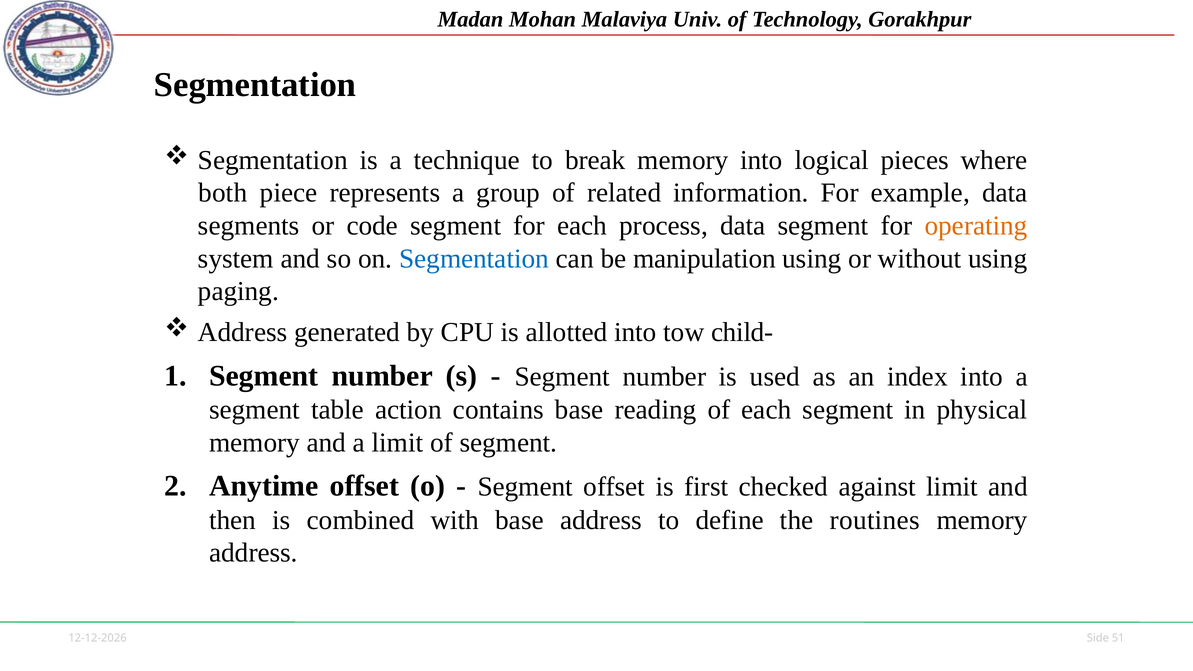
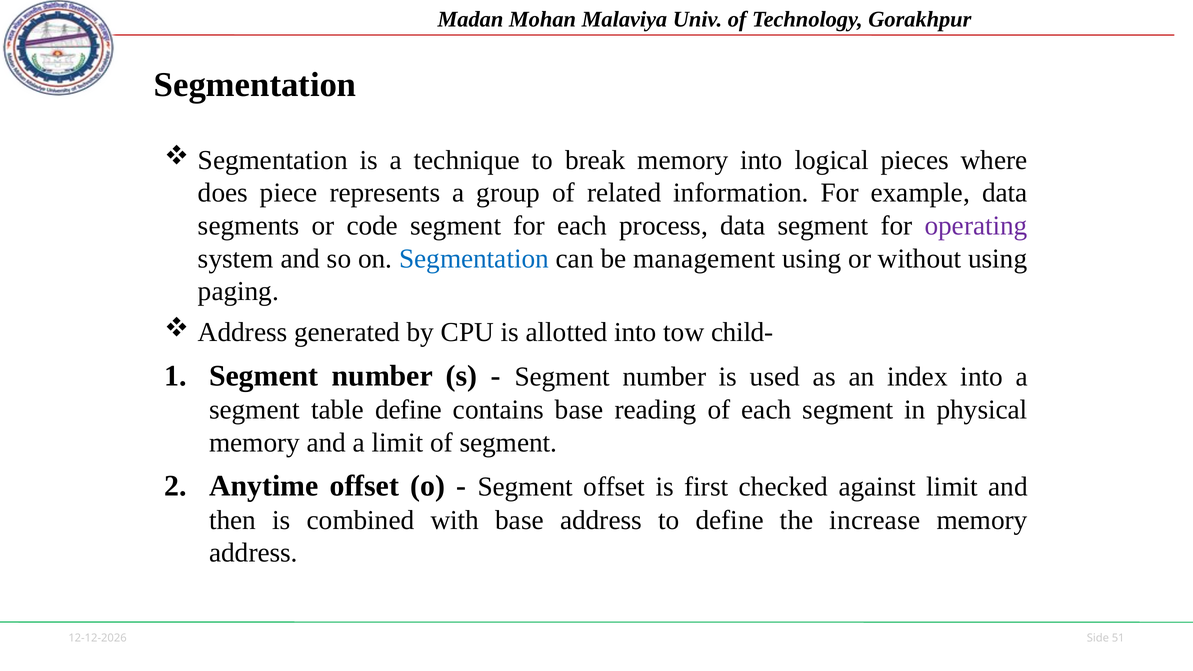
both: both -> does
operating colour: orange -> purple
manipulation: manipulation -> management
table action: action -> define
routines: routines -> increase
